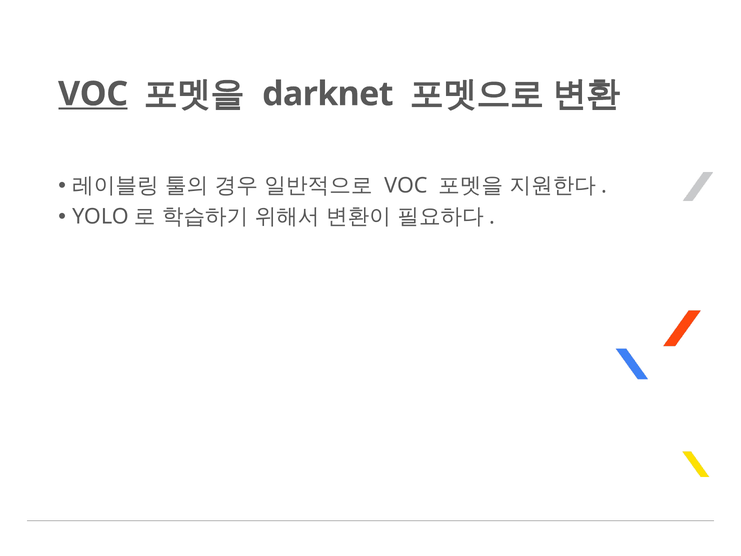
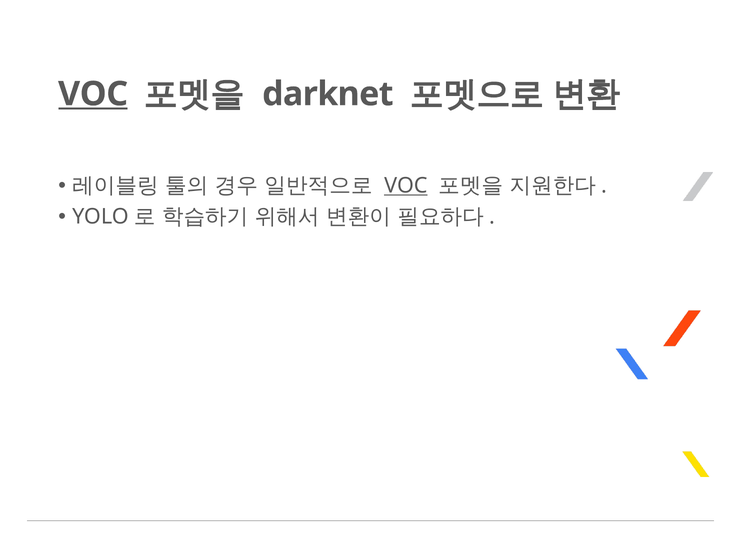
VOC at (406, 186) underline: none -> present
